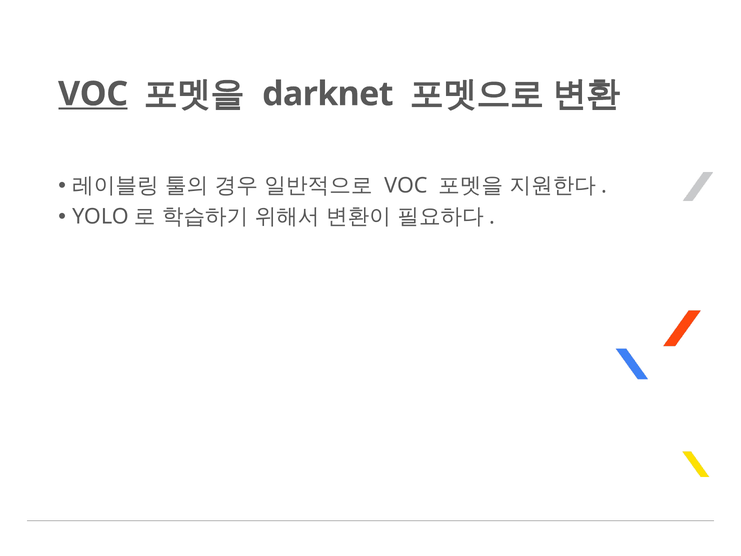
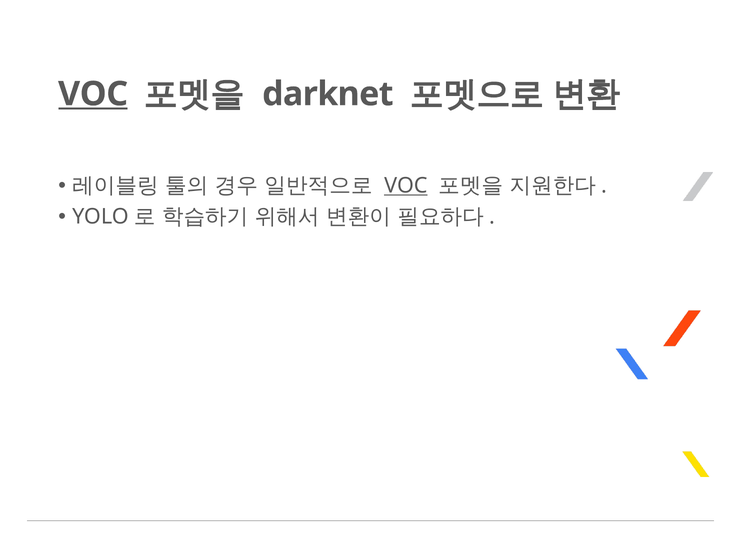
VOC at (406, 186) underline: none -> present
